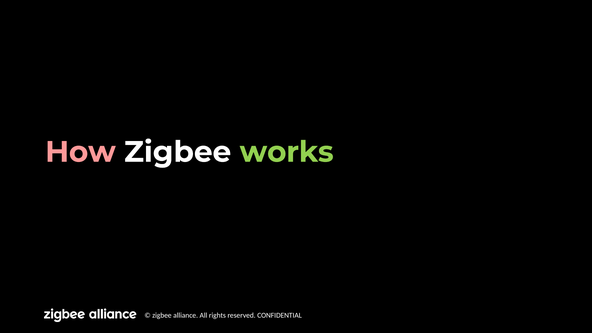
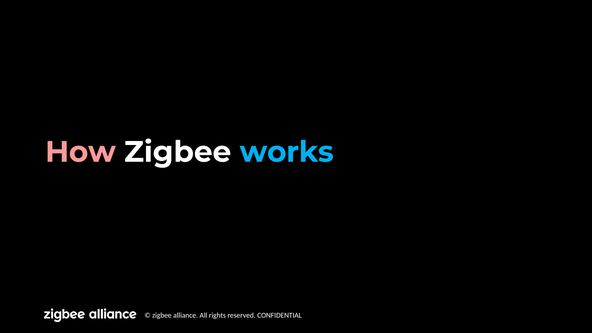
works colour: light green -> light blue
